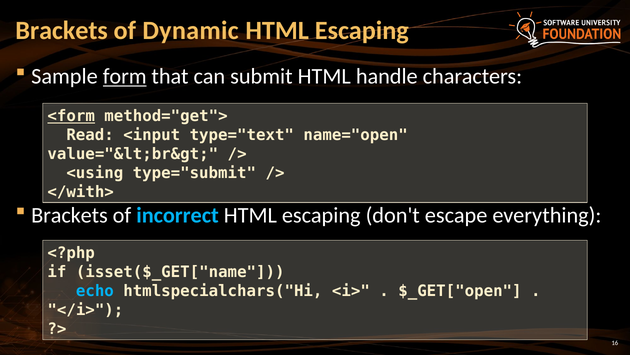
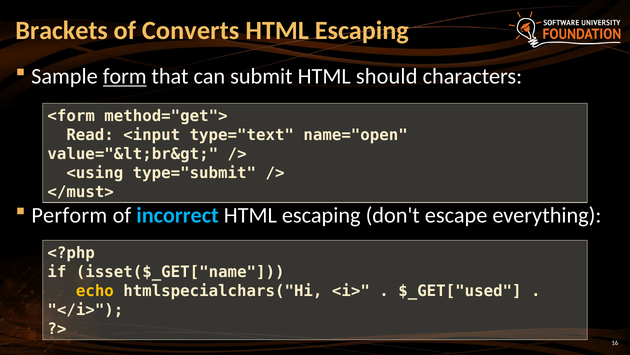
Dynamic: Dynamic -> Converts
handle: handle -> should
<form underline: present -> none
</with>: </with> -> </must>
Brackets at (69, 215): Brackets -> Perform
echo colour: light blue -> yellow
$_GET["open: $_GET["open -> $_GET["used
